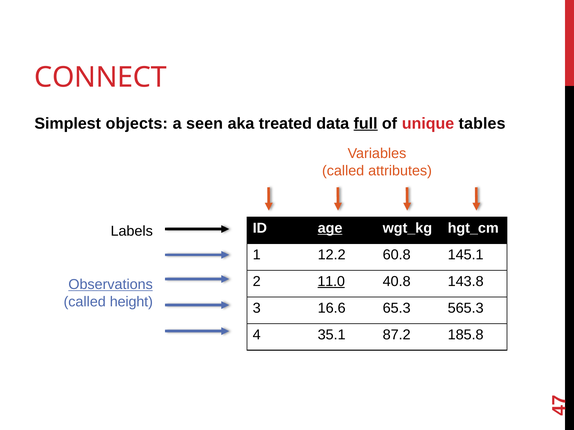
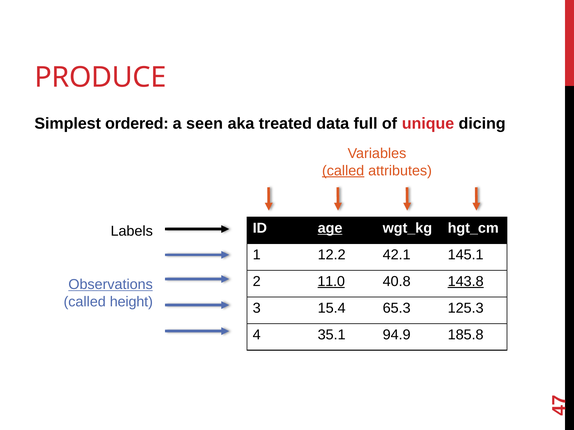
CONNECT: CONNECT -> PRODUCE
objects: objects -> ordered
full underline: present -> none
tables: tables -> dicing
called at (343, 171) underline: none -> present
60.8: 60.8 -> 42.1
143.8 underline: none -> present
16.6: 16.6 -> 15.4
565.3: 565.3 -> 125.3
87.2: 87.2 -> 94.9
